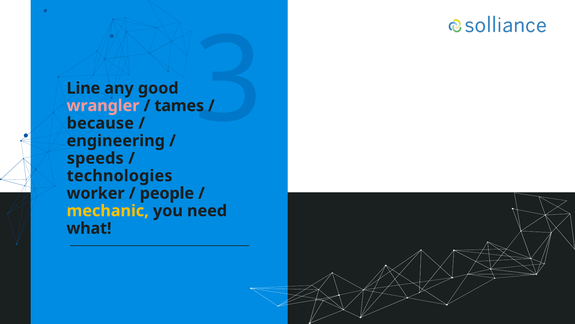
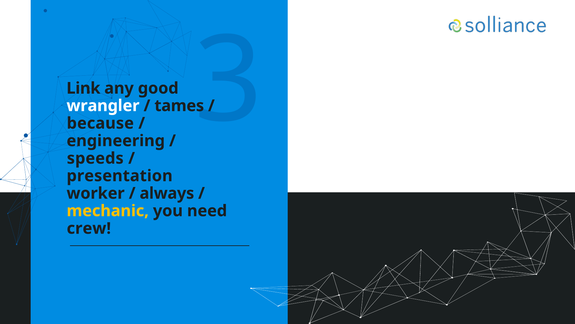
Line: Line -> Link
wrangler colour: pink -> white
technologies: technologies -> presentation
people: people -> always
what: what -> crew
